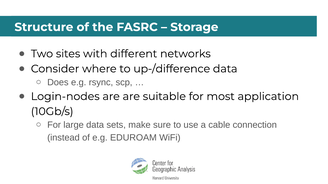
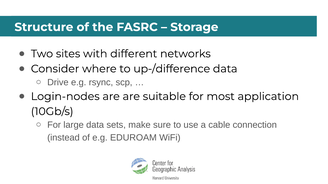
Does: Does -> Drive
